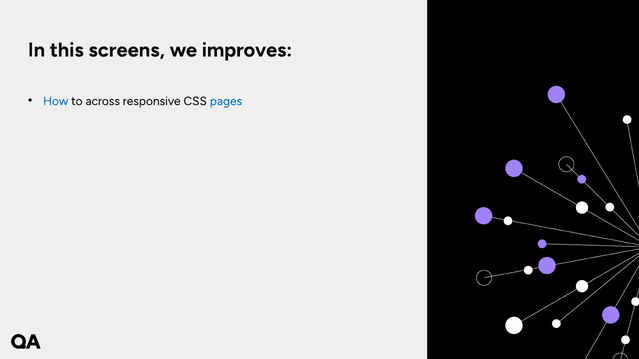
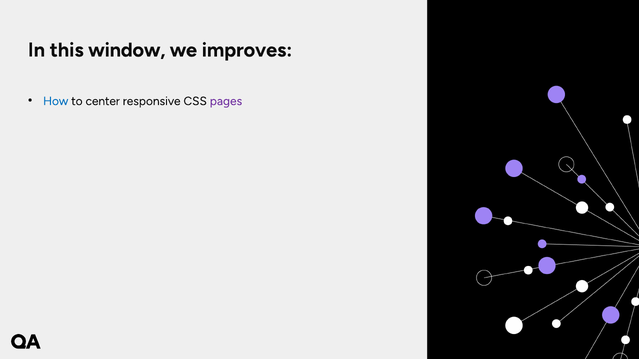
screens: screens -> window
across: across -> center
pages colour: blue -> purple
